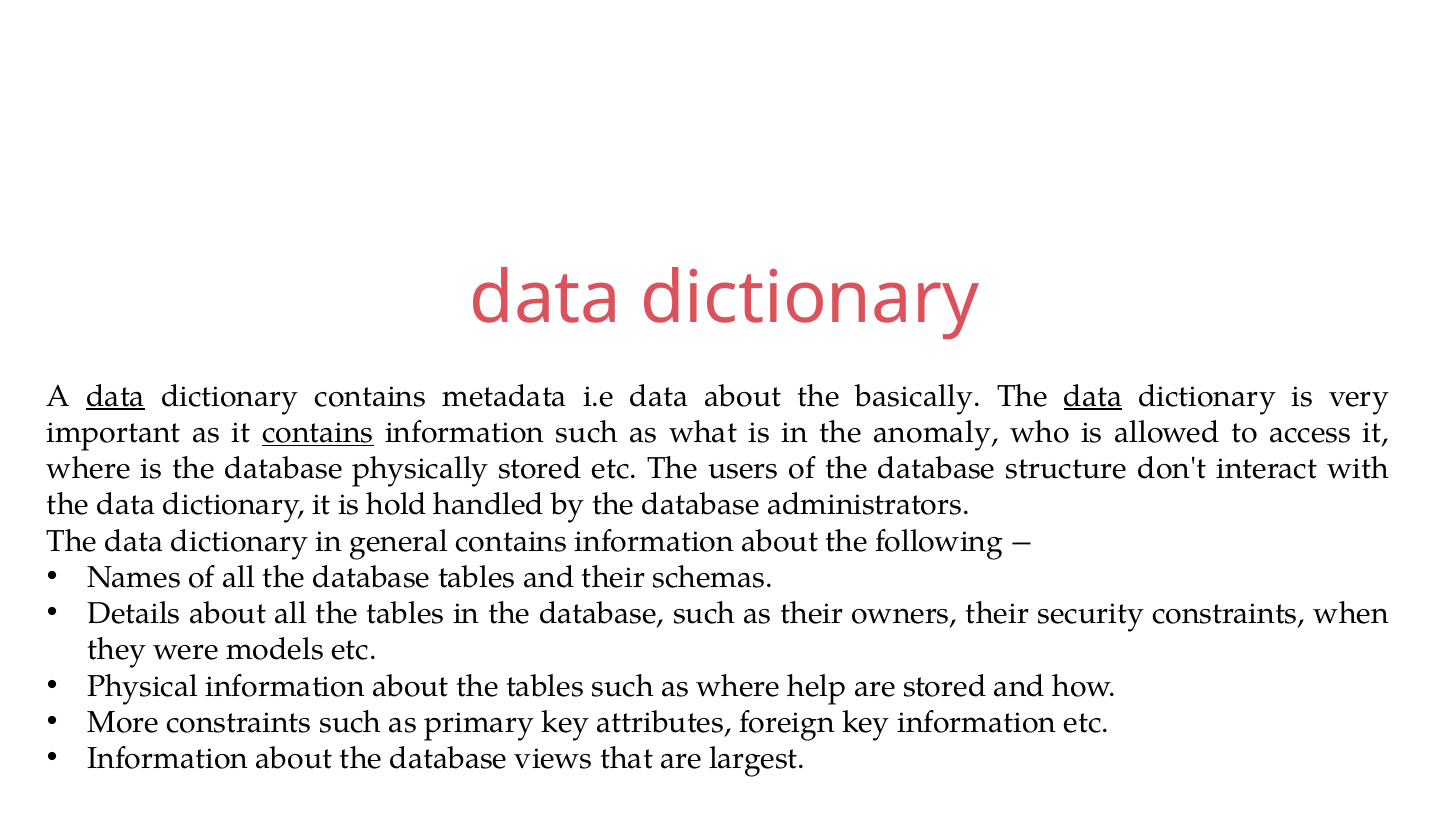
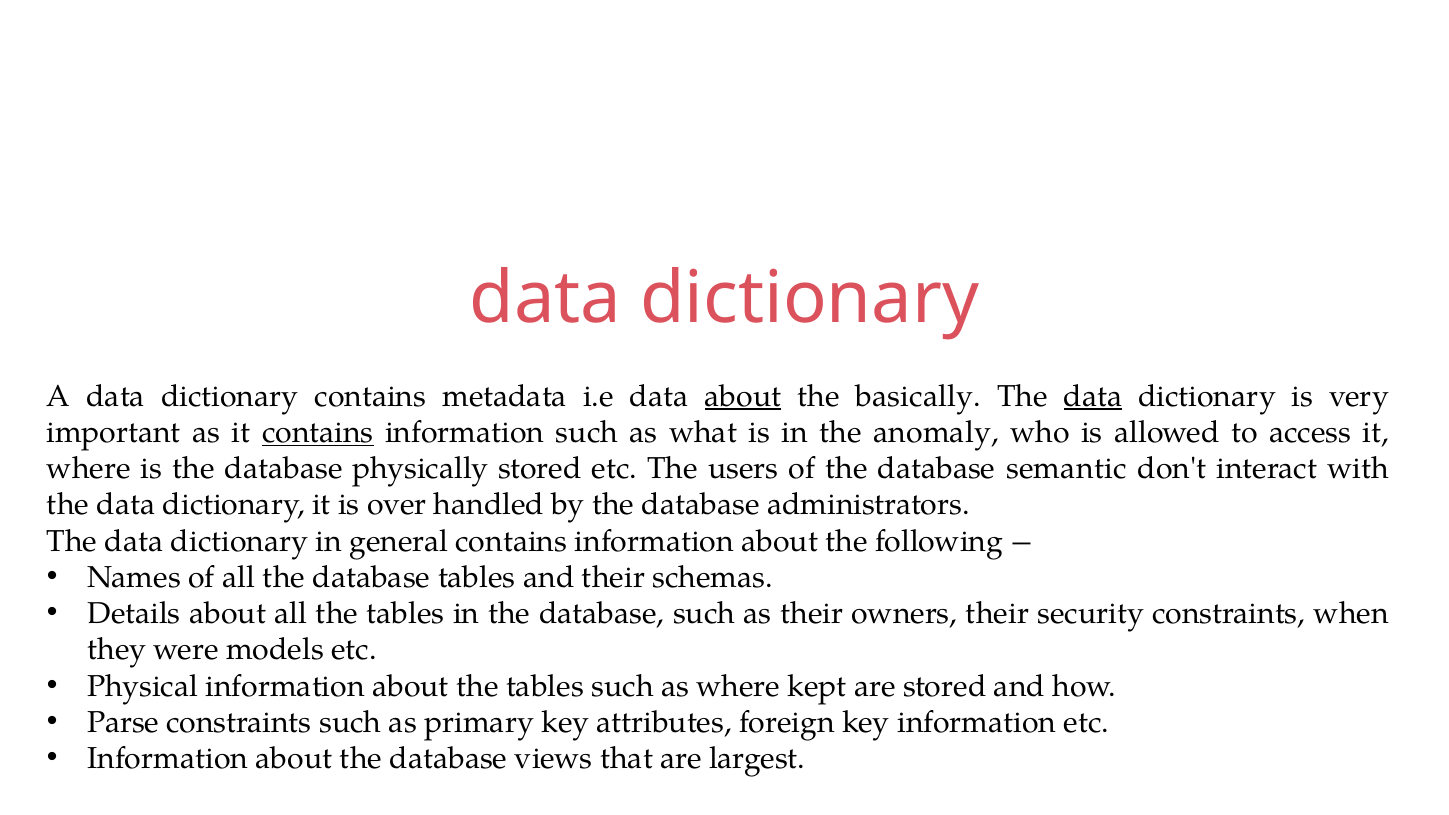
data at (116, 396) underline: present -> none
about at (743, 396) underline: none -> present
structure: structure -> semantic
hold: hold -> over
help: help -> kept
More: More -> Parse
